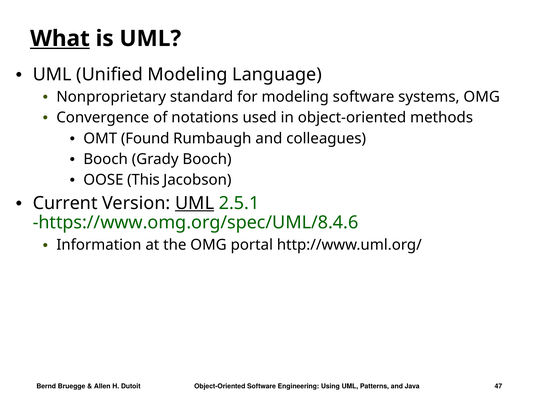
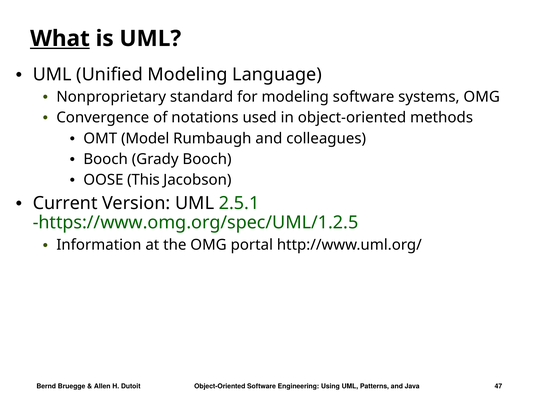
Found: Found -> Model
UML at (195, 203) underline: present -> none
https://www.omg.org/spec/UML/8.4.6: https://www.omg.org/spec/UML/8.4.6 -> https://www.omg.org/spec/UML/1.2.5
